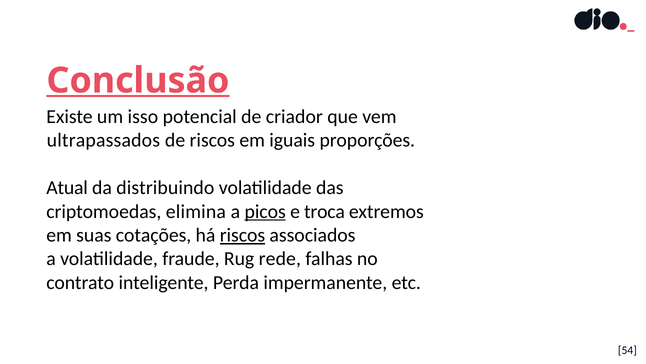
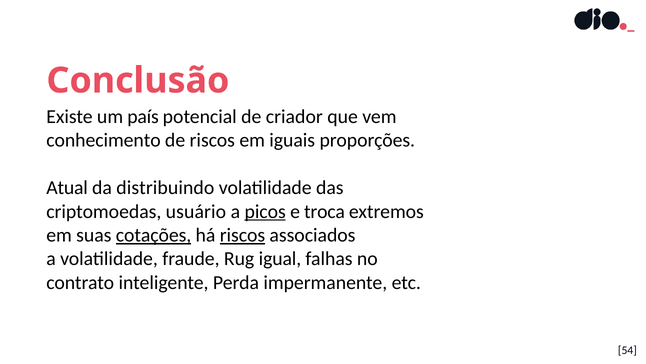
Conclusão underline: present -> none
isso: isso -> país
ultrapassados: ultrapassados -> conhecimento
elimina: elimina -> usuário
cotações underline: none -> present
rede: rede -> igual
